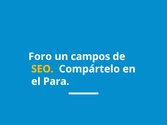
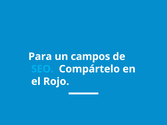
Foro: Foro -> Para
SEO colour: yellow -> light blue
Para: Para -> Rojo
